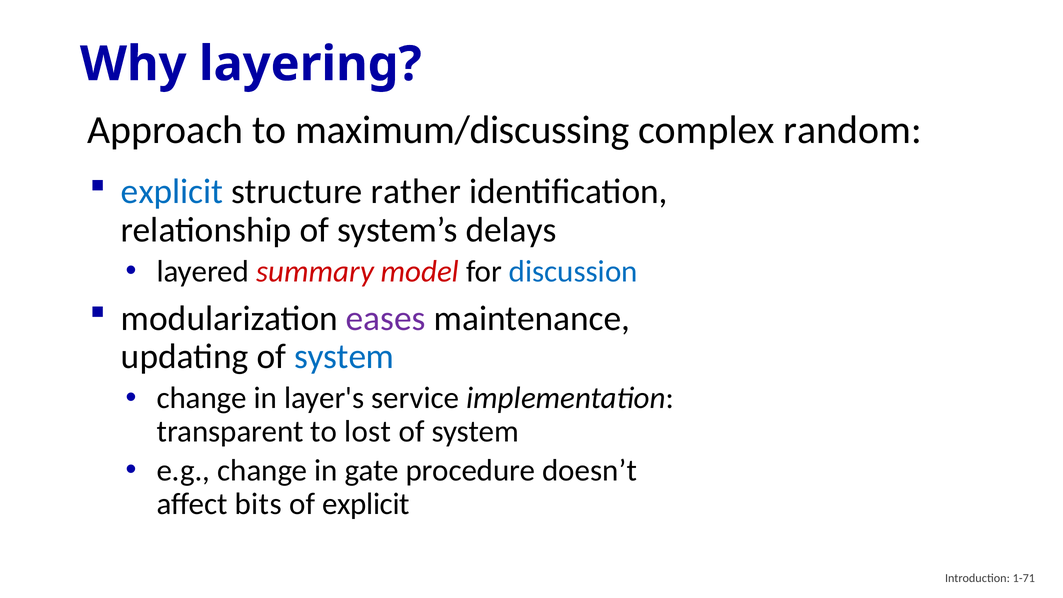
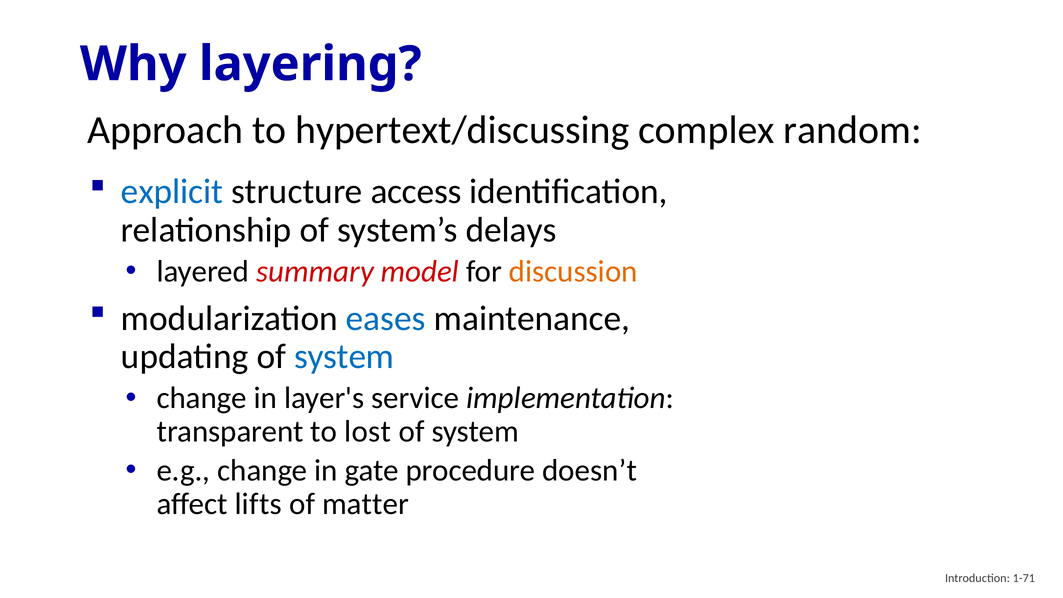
maximum/discussing: maximum/discussing -> hypertext/discussing
rather: rather -> access
discussion colour: blue -> orange
eases colour: purple -> blue
bits: bits -> lifts
of explicit: explicit -> matter
